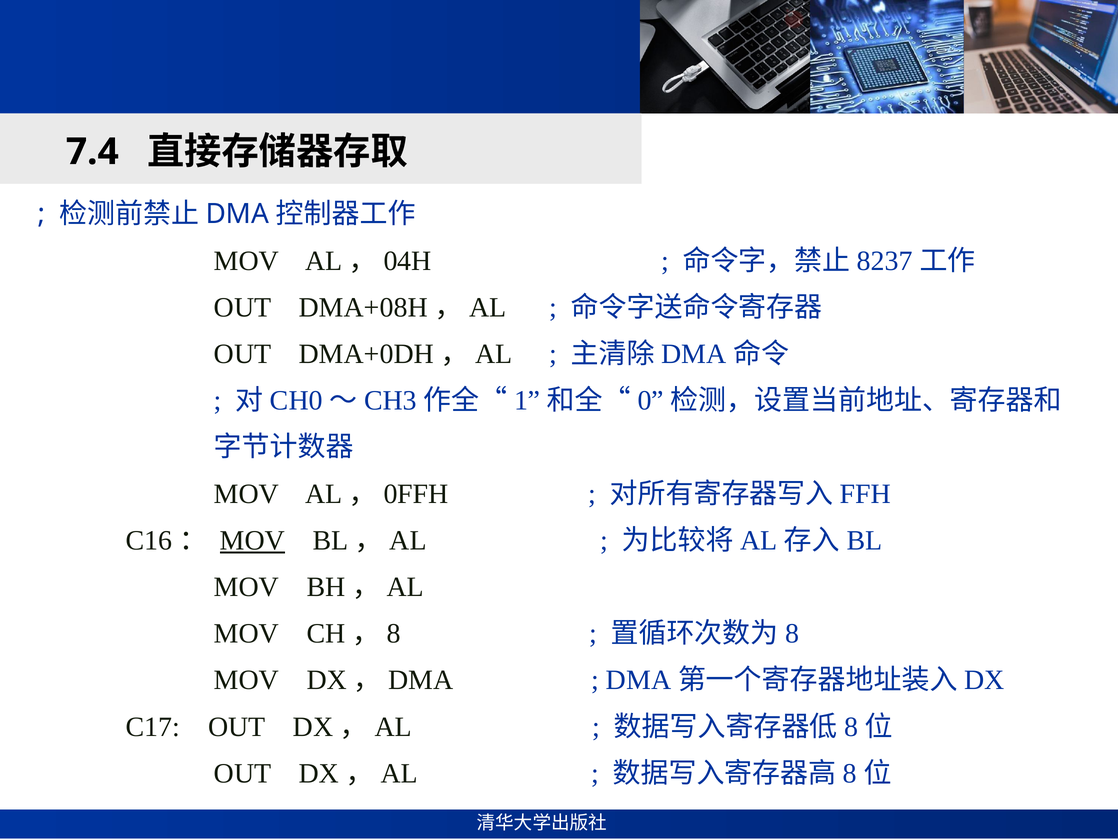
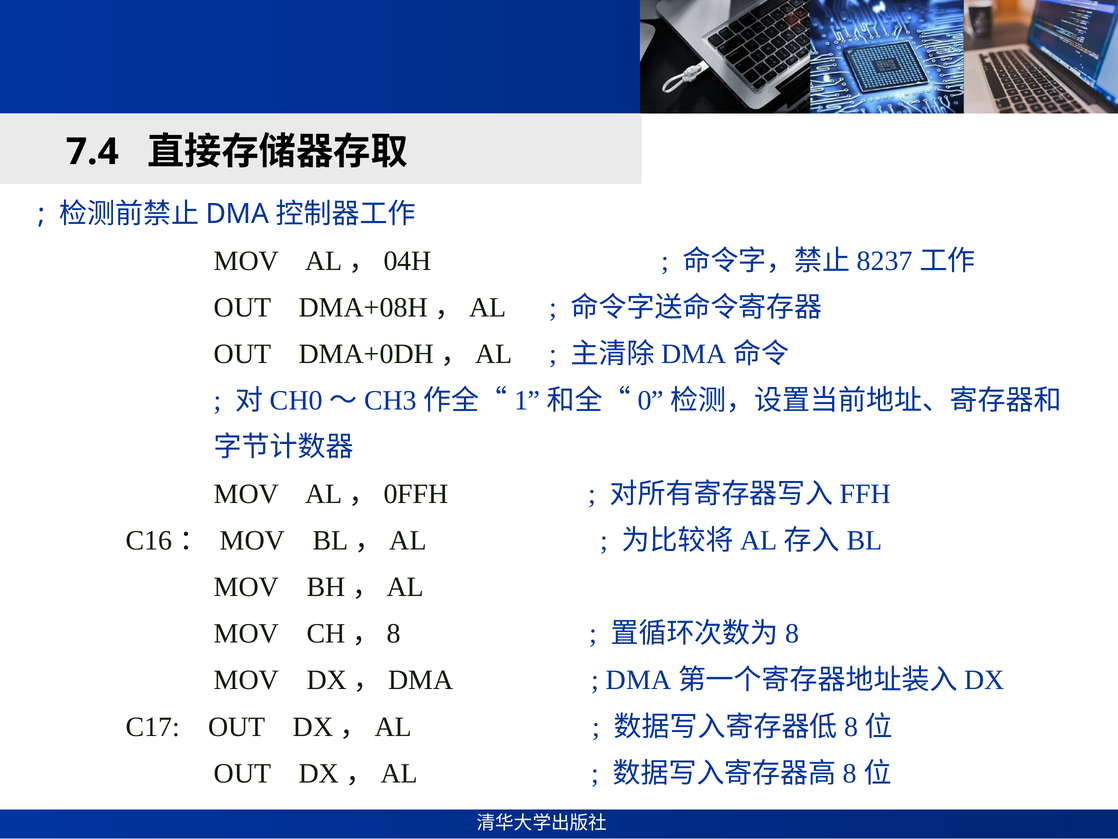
MOV at (253, 540) underline: present -> none
